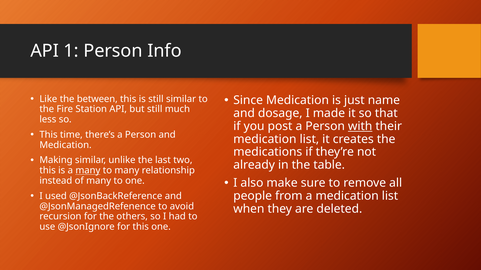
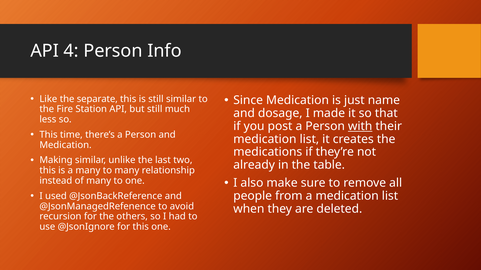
1: 1 -> 4
between: between -> separate
many at (88, 171) underline: present -> none
